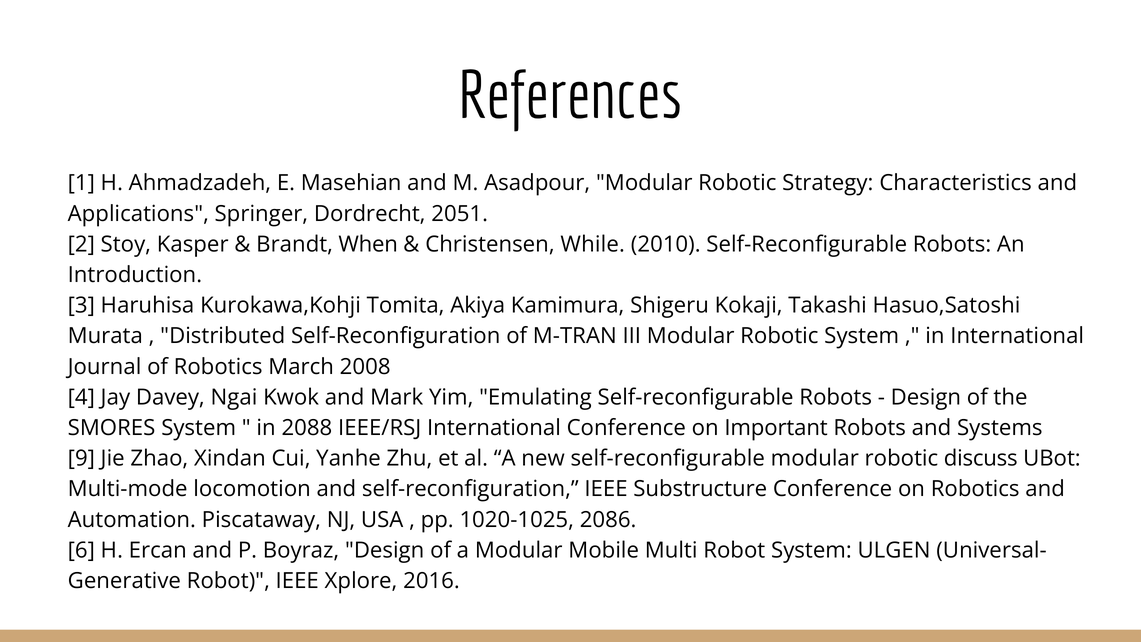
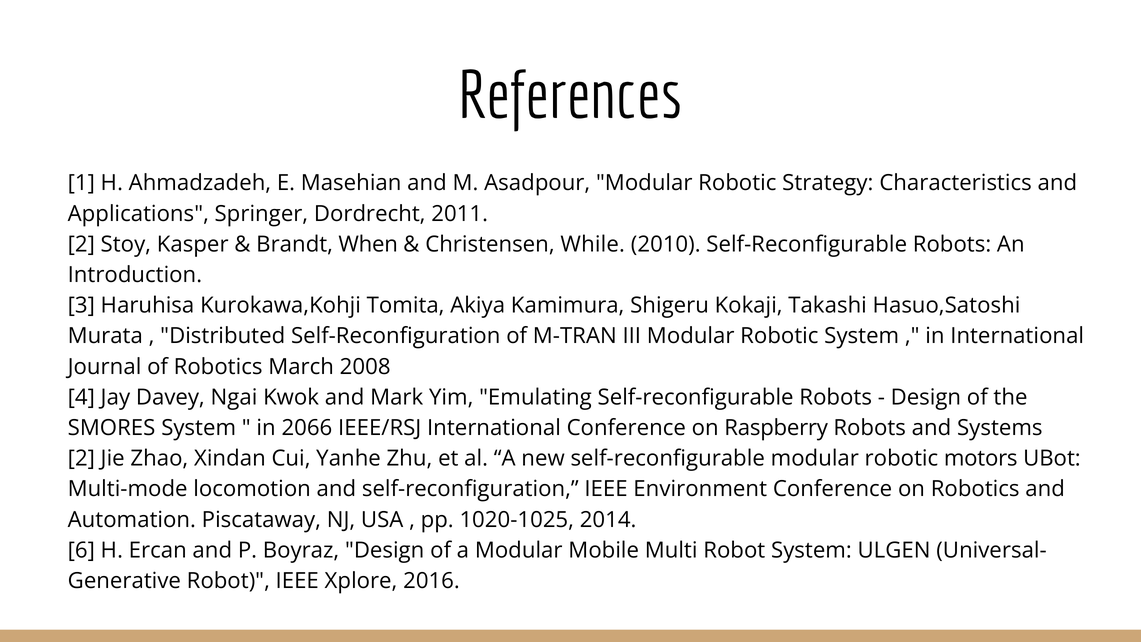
2051: 2051 -> 2011
2088: 2088 -> 2066
Important: Important -> Raspberry
9 at (81, 458): 9 -> 2
discuss: discuss -> motors
Substructure: Substructure -> Environment
2086: 2086 -> 2014
